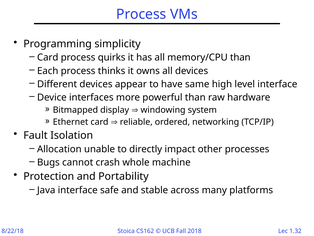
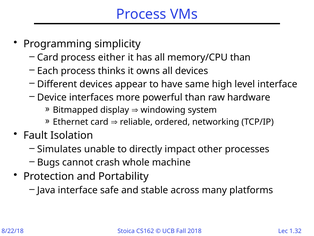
quirks: quirks -> either
Allocation: Allocation -> Simulates
